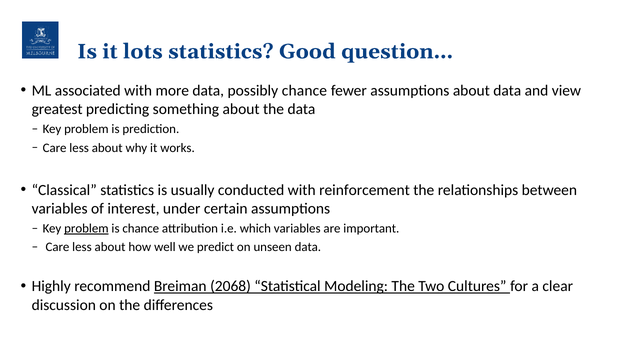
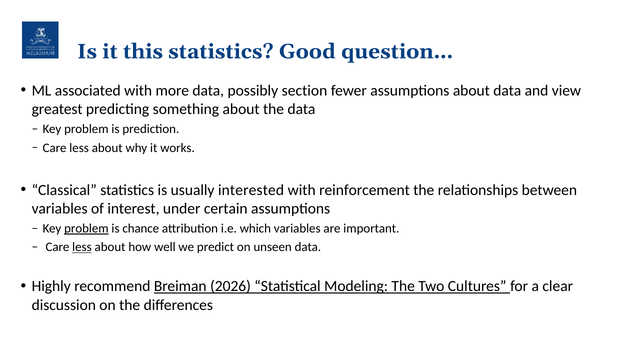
lots: lots -> this
possibly chance: chance -> section
conducted: conducted -> interested
less at (82, 247) underline: none -> present
2068: 2068 -> 2026
